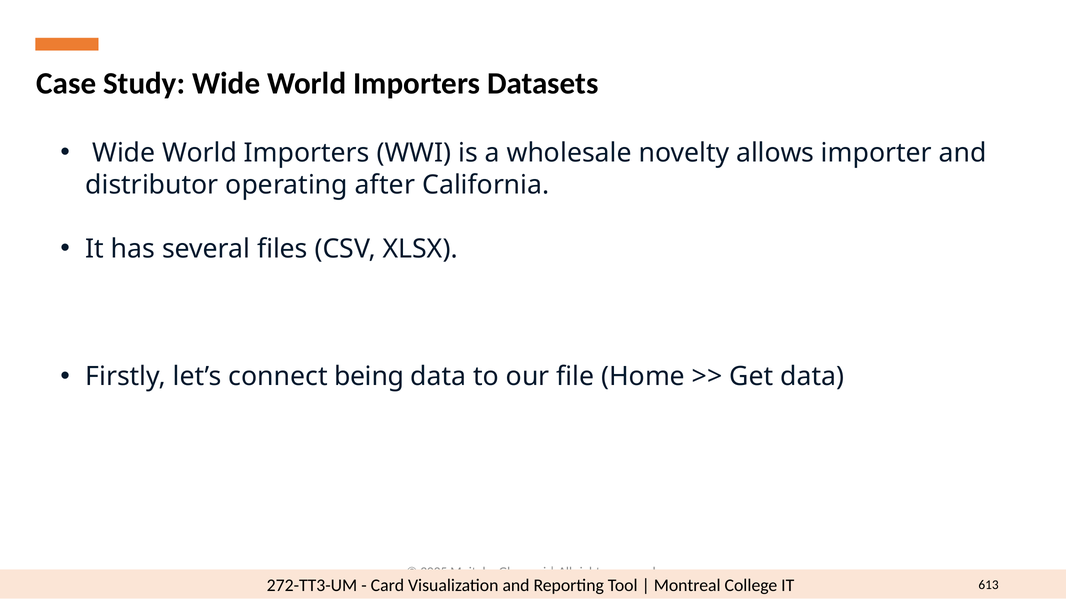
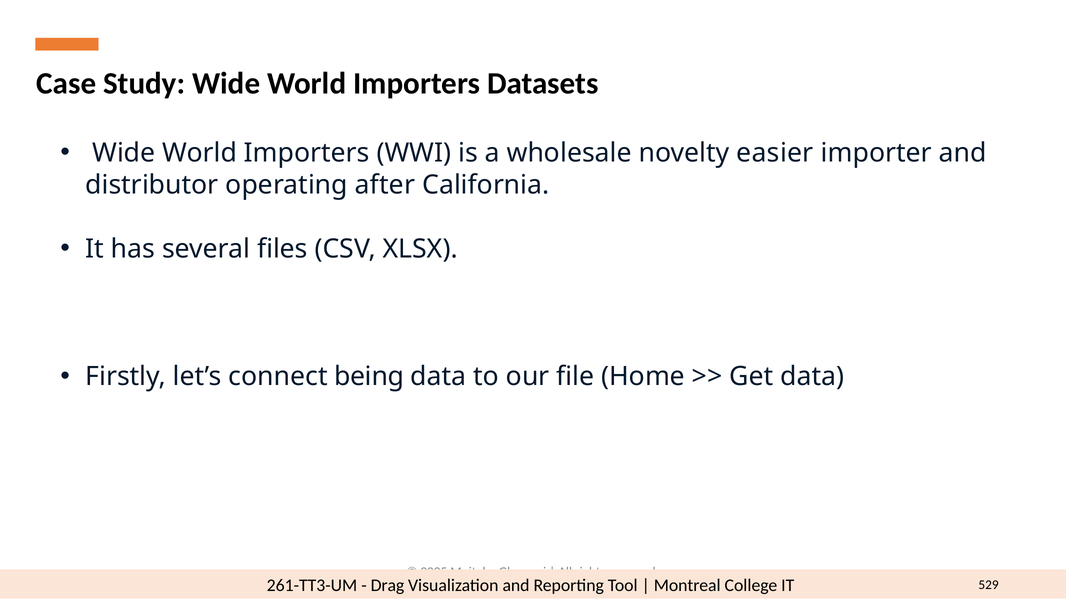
allows: allows -> easier
272-TT3-UM: 272-TT3-UM -> 261-TT3-UM
Card: Card -> Drag
613: 613 -> 529
